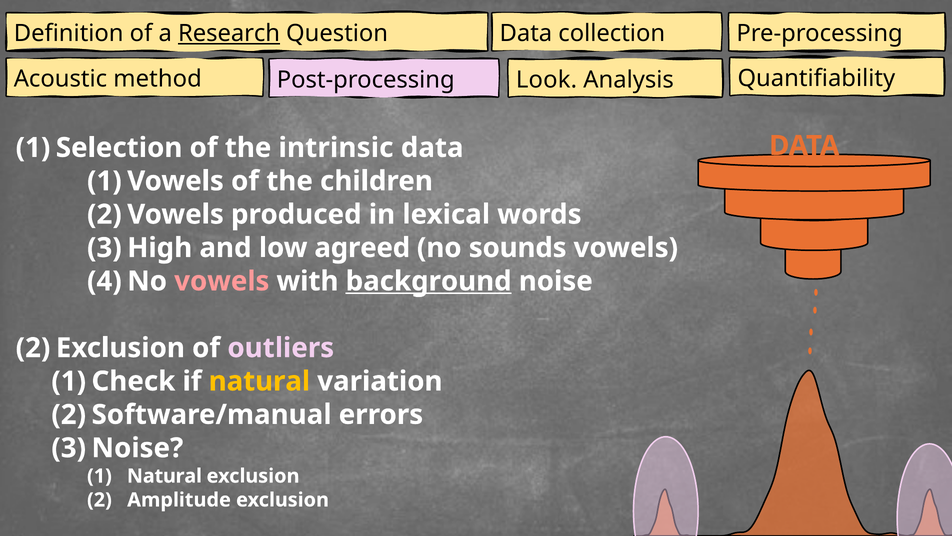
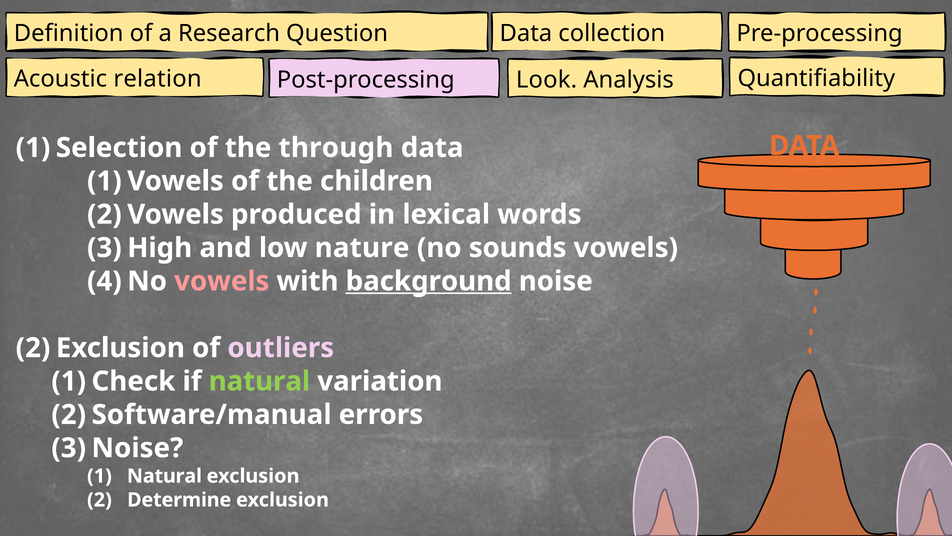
Research underline: present -> none
method: method -> relation
intrinsic: intrinsic -> through
agreed: agreed -> nature
natural at (259, 381) colour: yellow -> light green
Amplitude: Amplitude -> Determine
